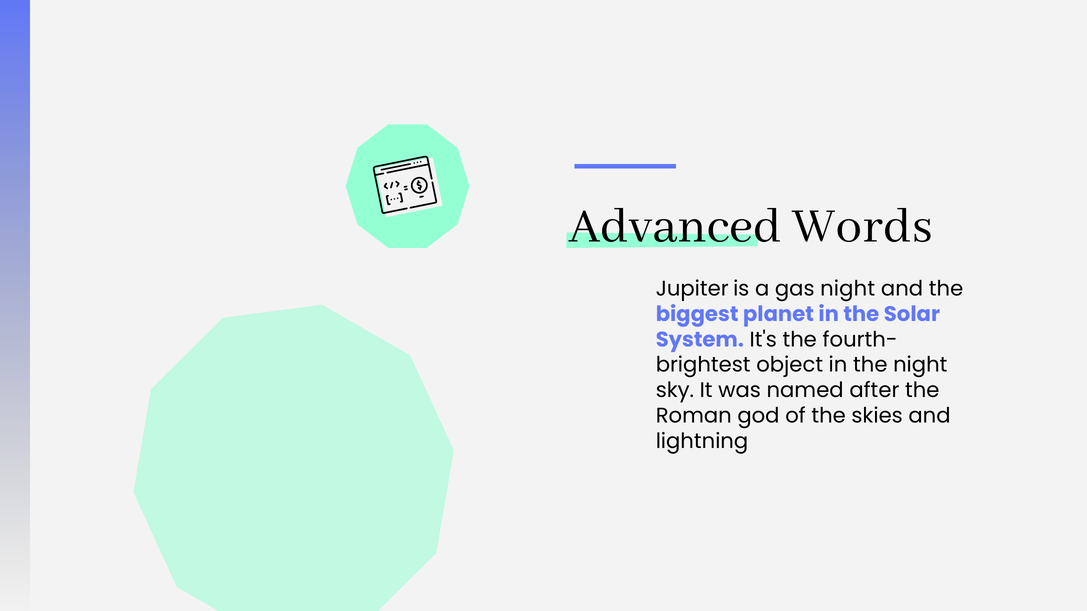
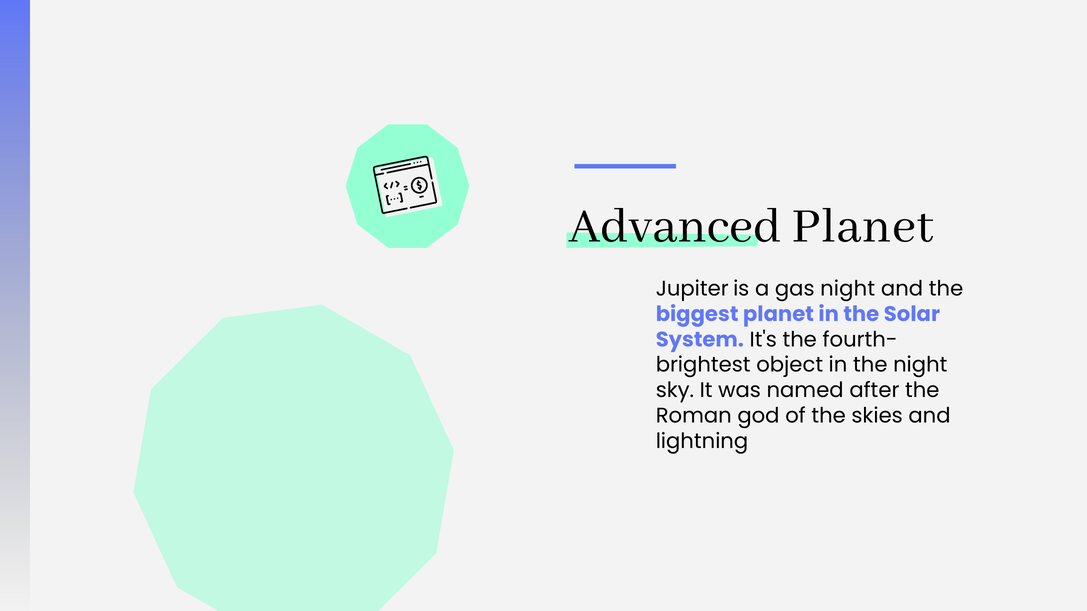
Advanced Words: Words -> Planet
